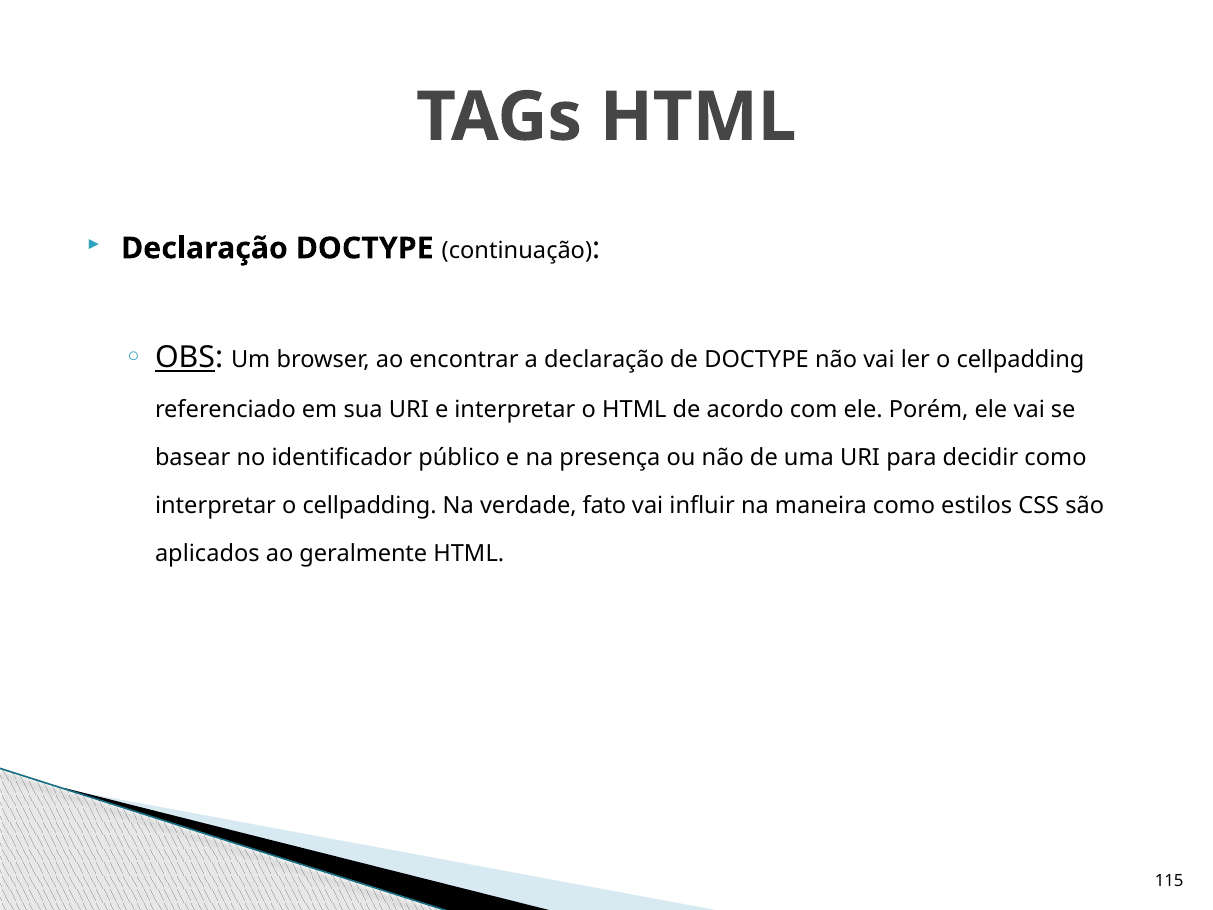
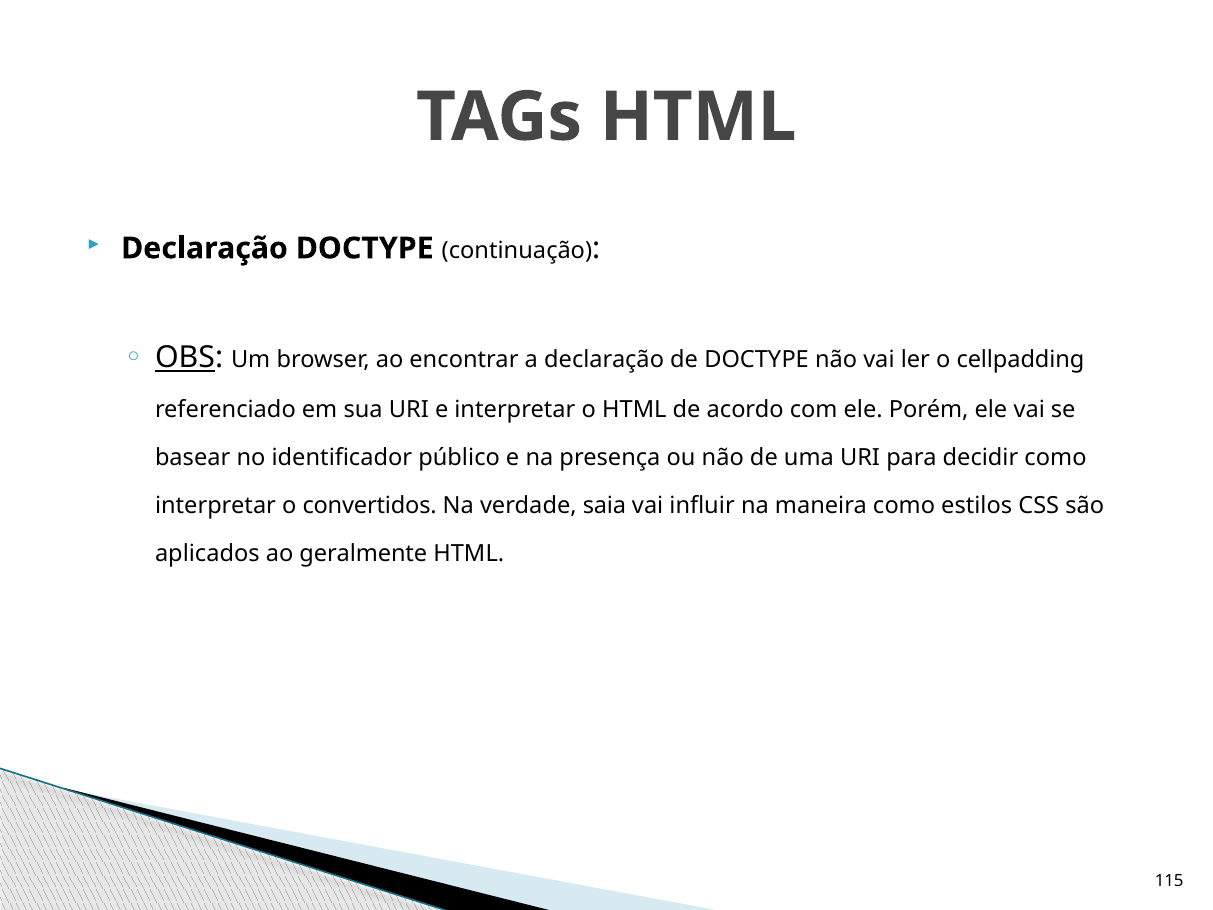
interpretar o cellpadding: cellpadding -> convertidos
fato: fato -> saia
